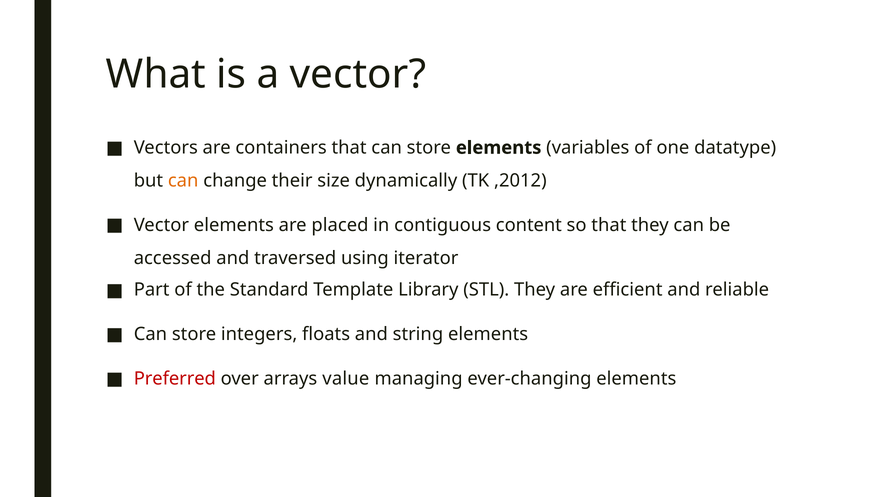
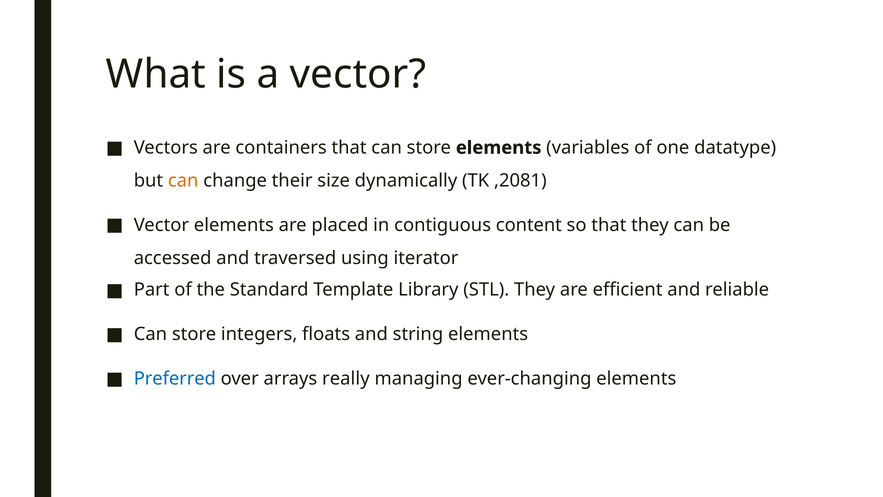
,2012: ,2012 -> ,2081
Preferred colour: red -> blue
value: value -> really
